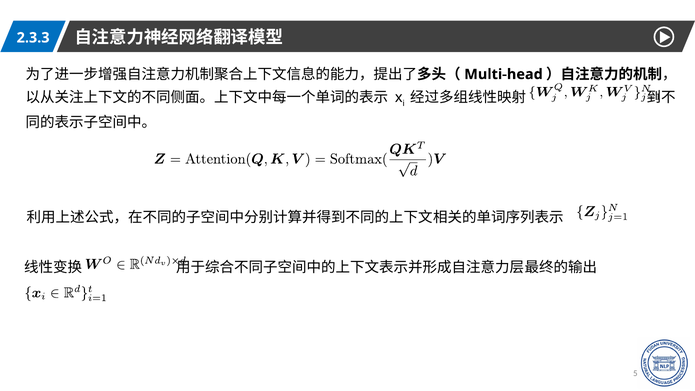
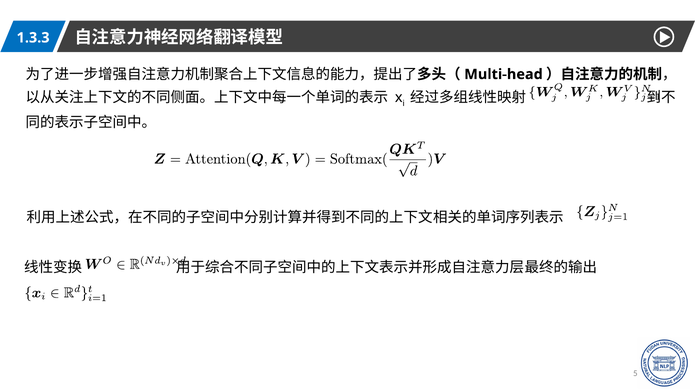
2.3.3: 2.3.3 -> 1.3.3
